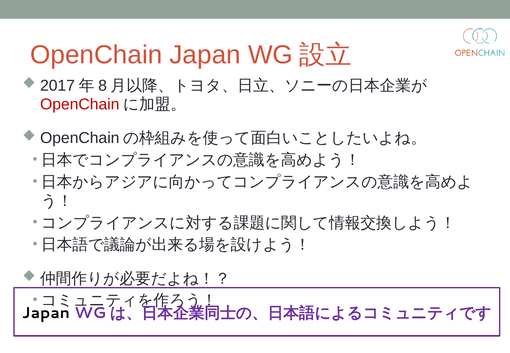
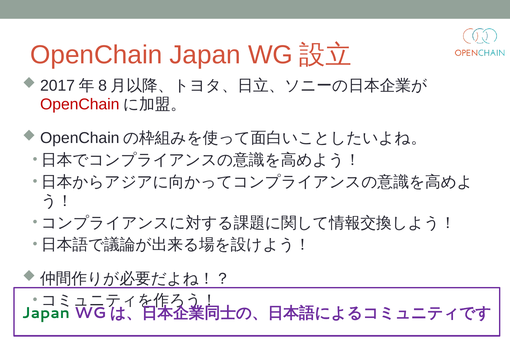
Japan at (46, 313) colour: black -> green
